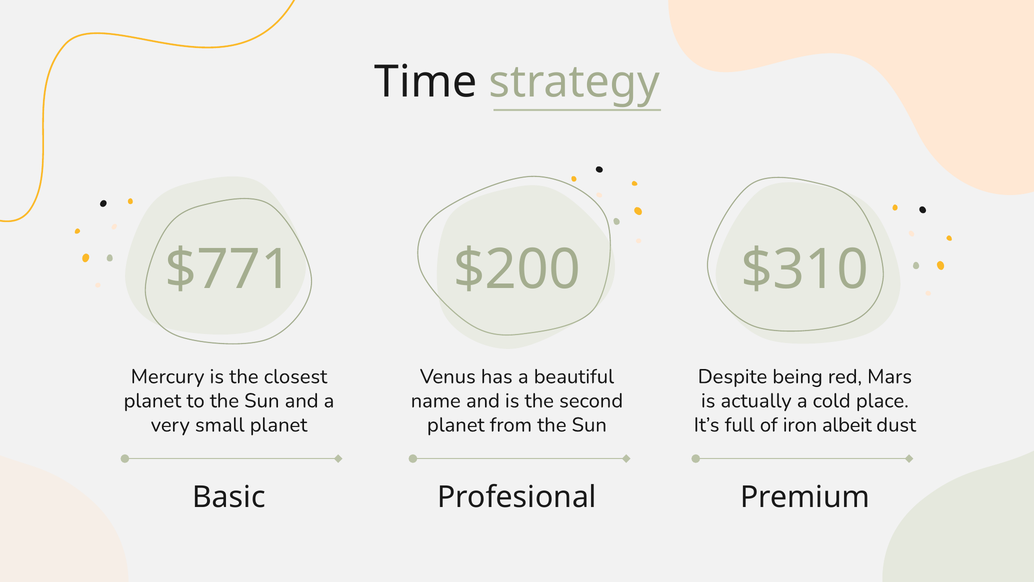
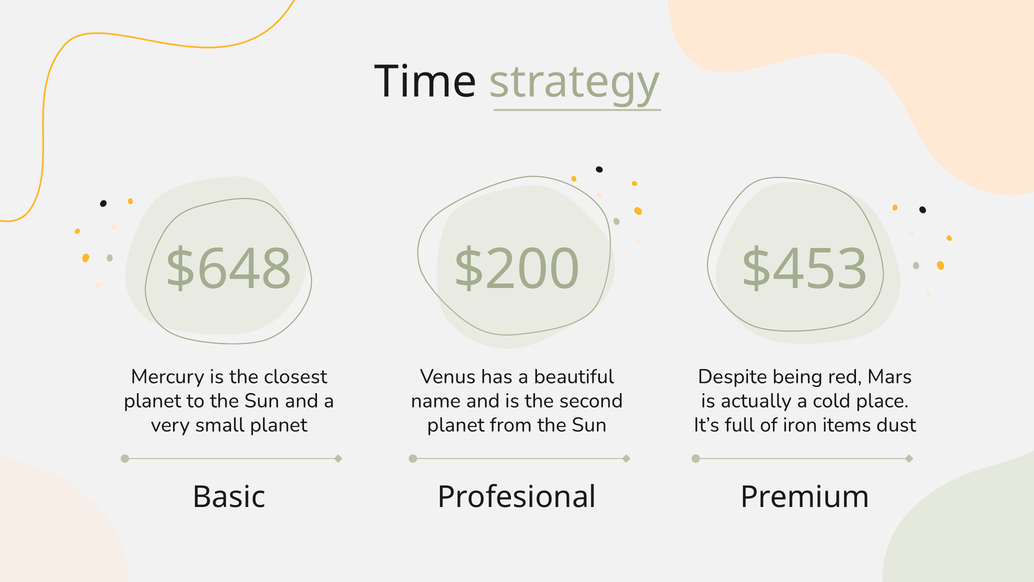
$771: $771 -> $648
$310: $310 -> $453
albeit: albeit -> items
